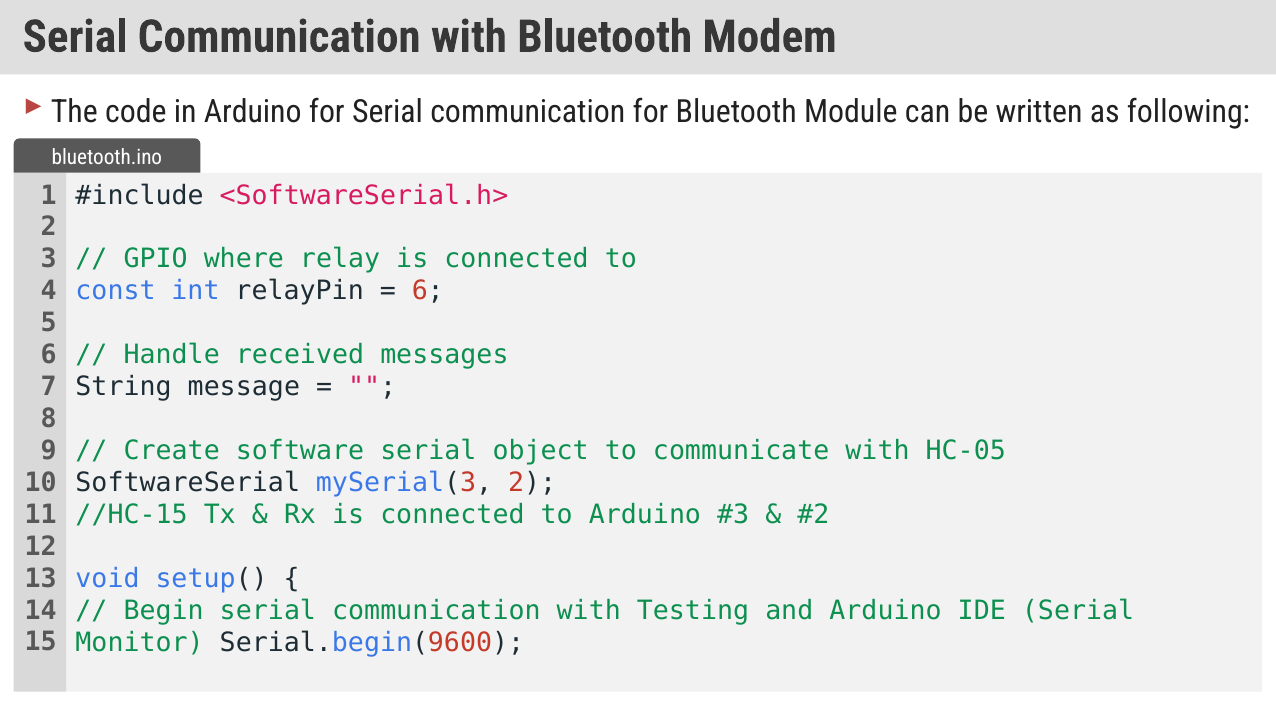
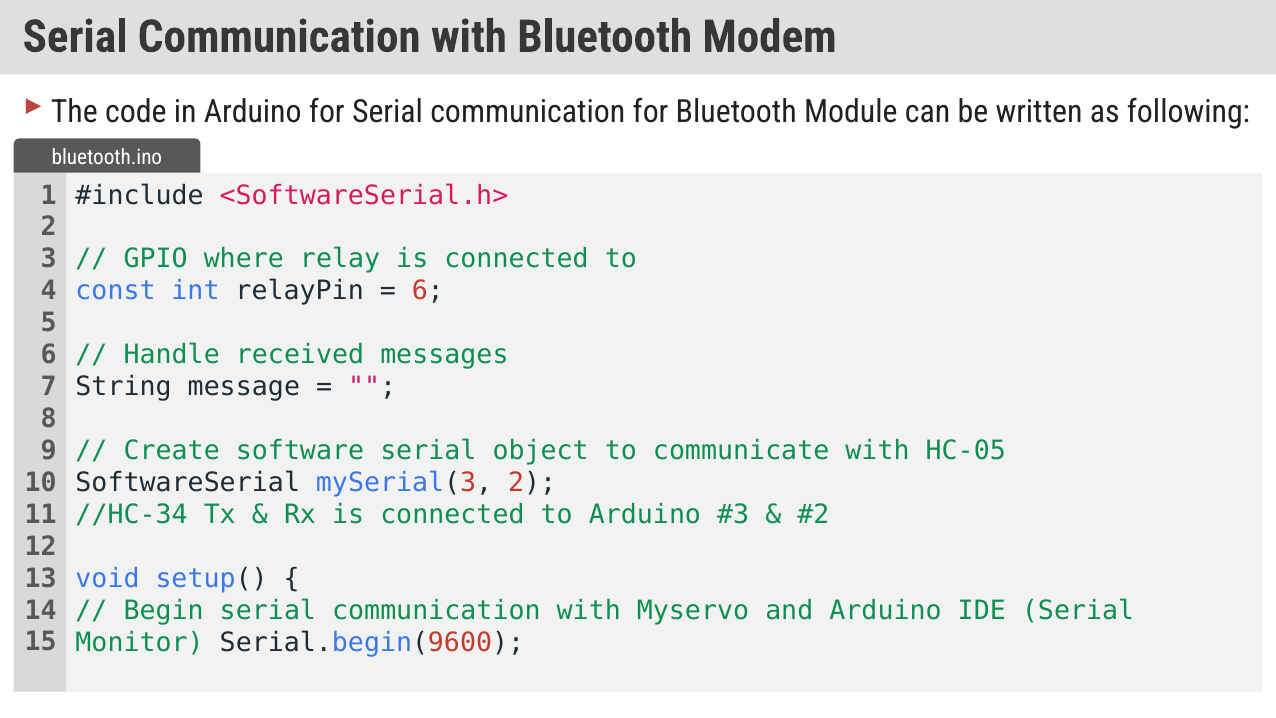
//HC-15: //HC-15 -> //HC-34
Testing: Testing -> Myservo
